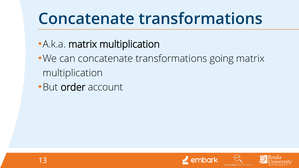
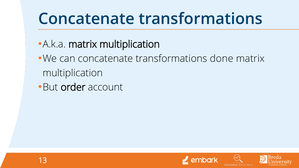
going: going -> done
